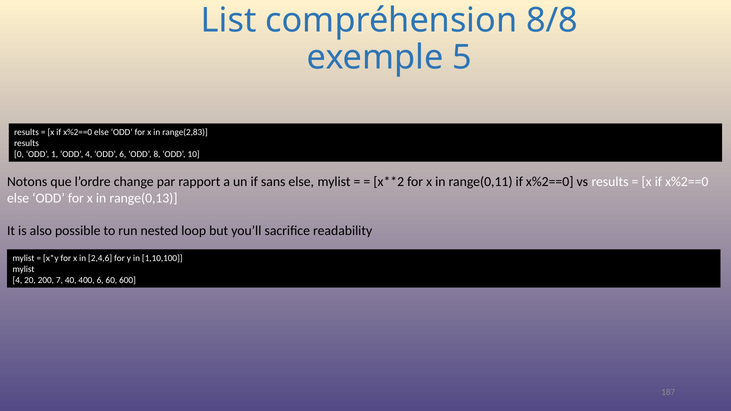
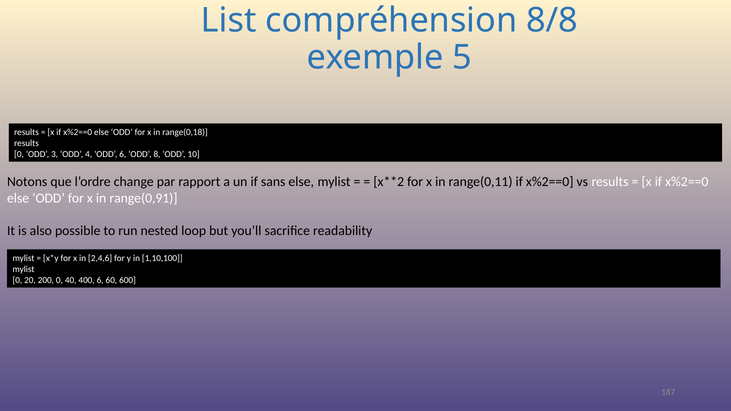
range(2,83: range(2,83 -> range(0,18
1: 1 -> 3
range(0,13: range(0,13 -> range(0,91
4 at (17, 280): 4 -> 0
200 7: 7 -> 0
